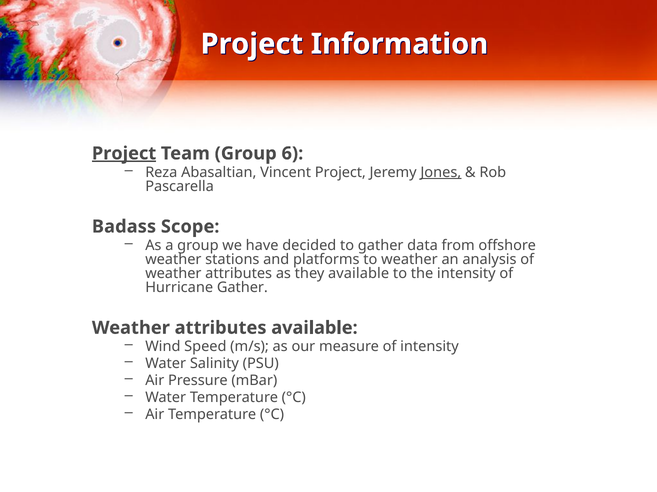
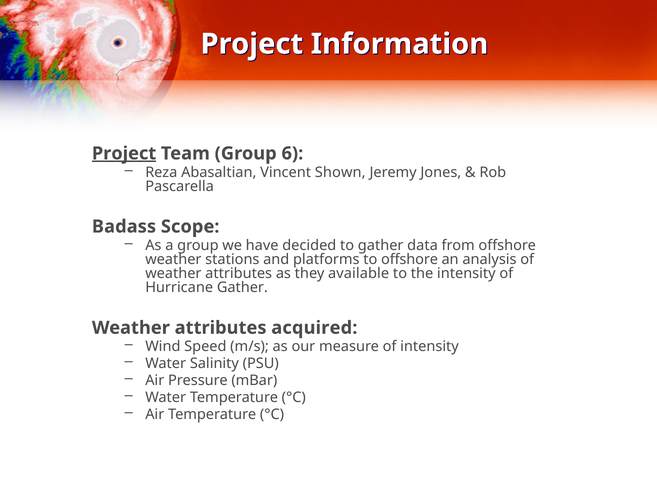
Vincent Project: Project -> Shown
Jones underline: present -> none
to weather: weather -> offshore
attributes available: available -> acquired
